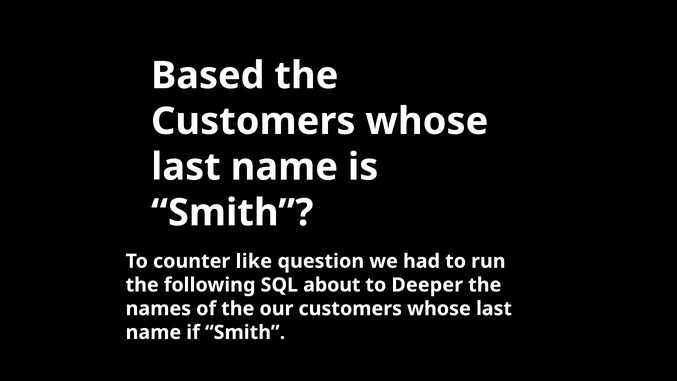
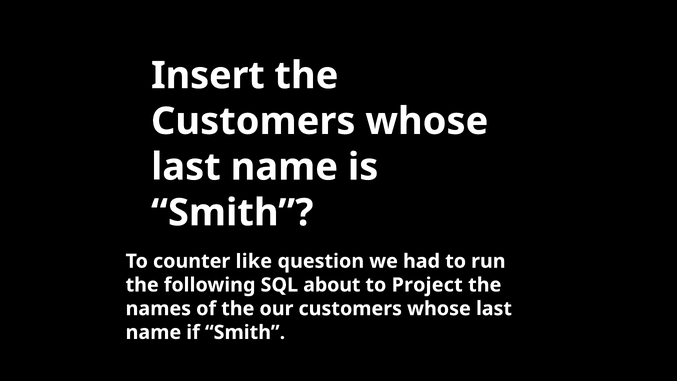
Based: Based -> Insert
Deeper: Deeper -> Project
